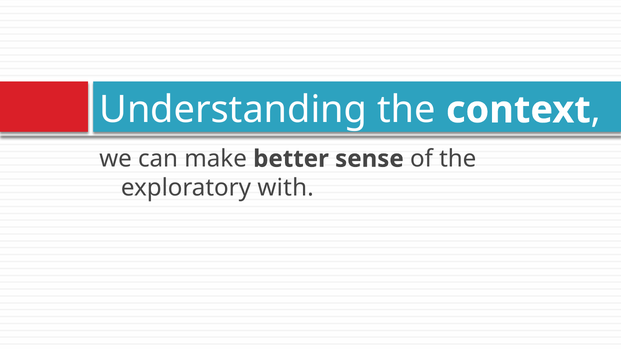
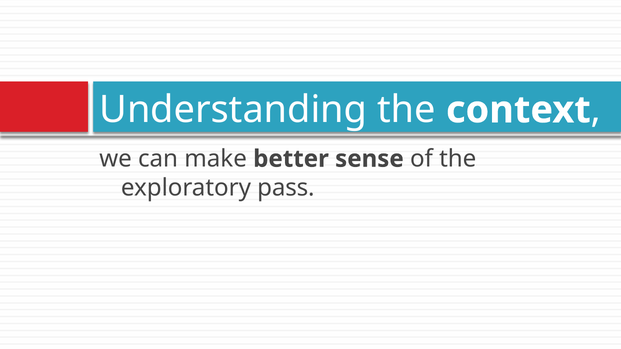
with: with -> pass
